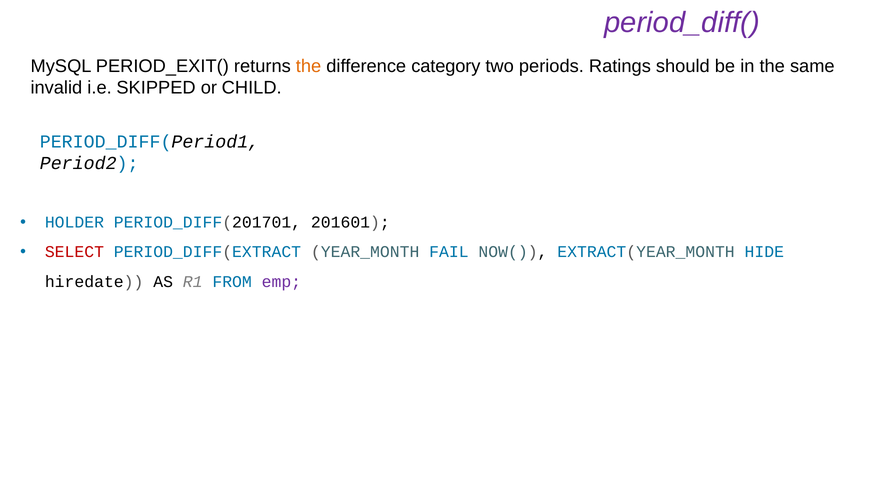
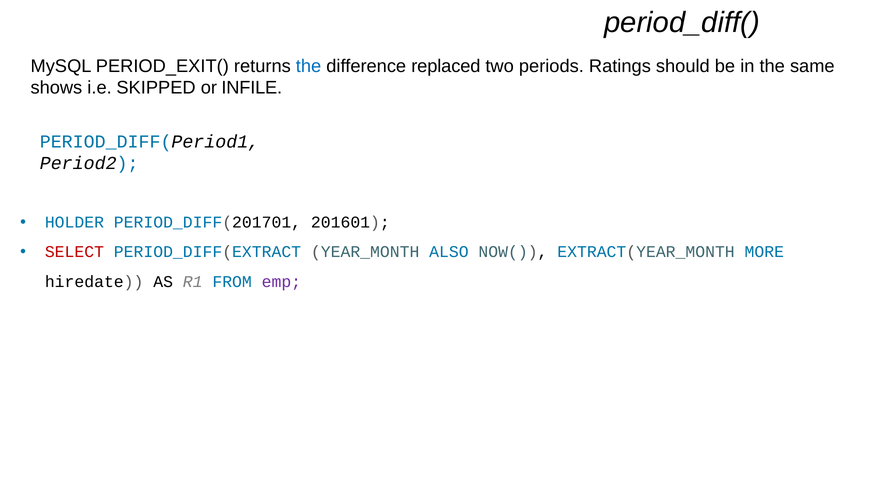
period_diff( colour: purple -> black
the at (309, 66) colour: orange -> blue
category: category -> replaced
invalid: invalid -> shows
CHILD: CHILD -> INFILE
FAIL: FAIL -> ALSO
HIDE: HIDE -> MORE
